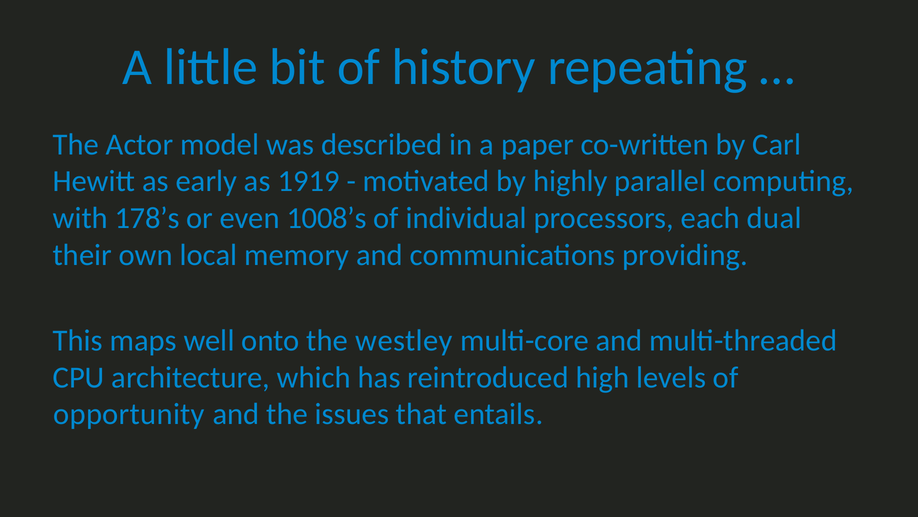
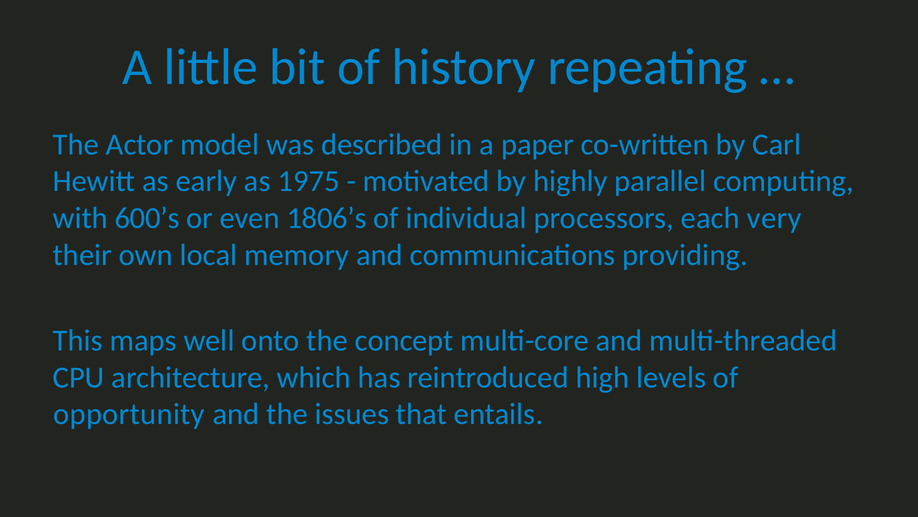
1919: 1919 -> 1975
178’s: 178’s -> 600’s
1008’s: 1008’s -> 1806’s
dual: dual -> very
westley: westley -> concept
